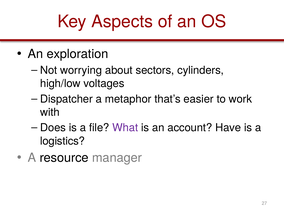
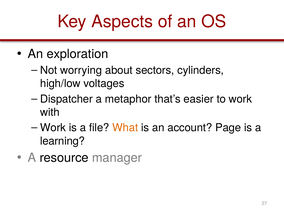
Does at (53, 128): Does -> Work
What colour: purple -> orange
Have: Have -> Page
logistics: logistics -> learning
